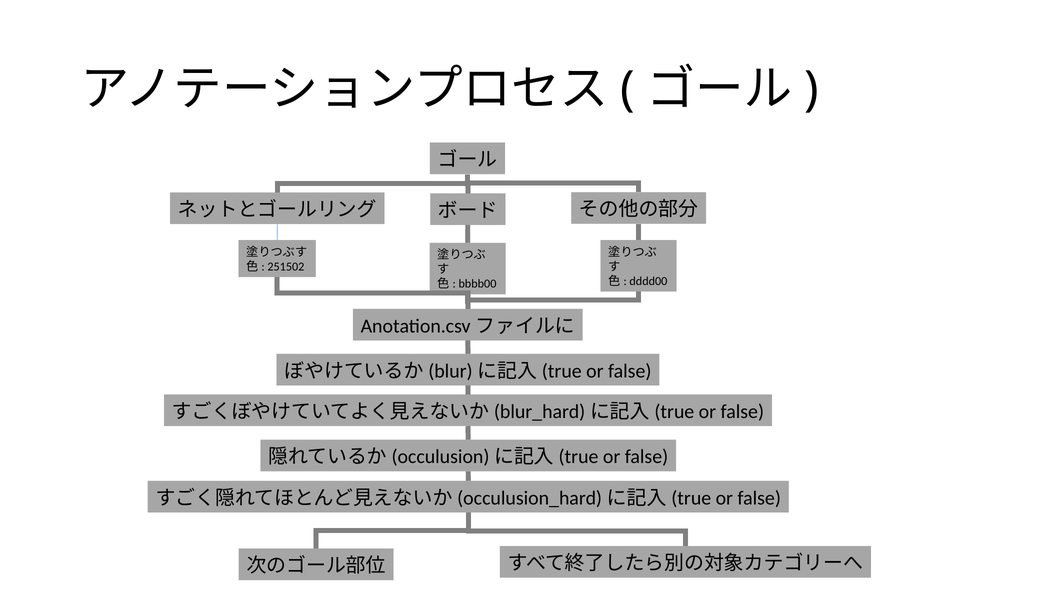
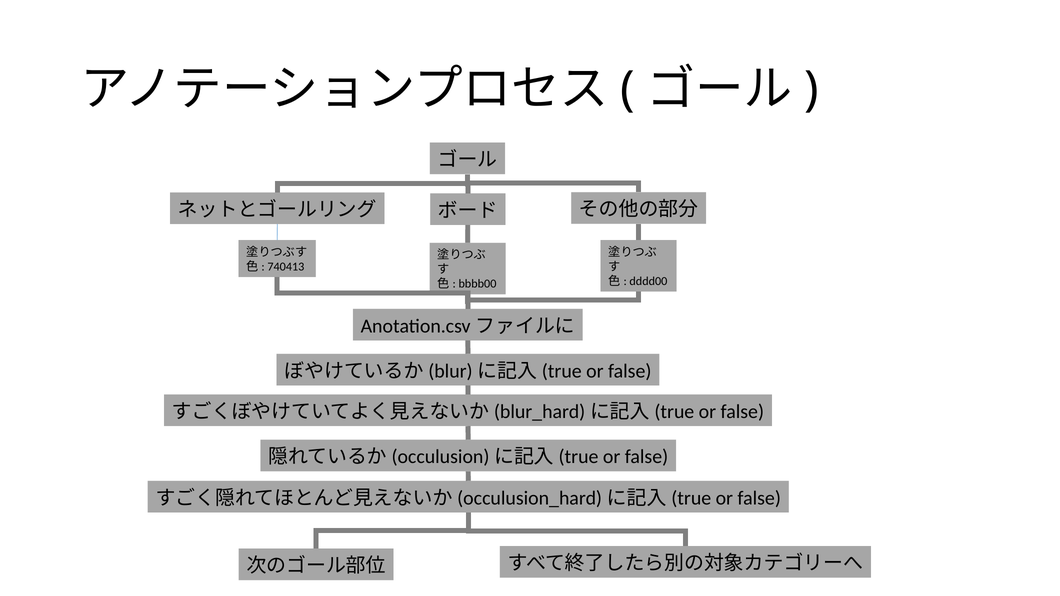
251502: 251502 -> 740413
